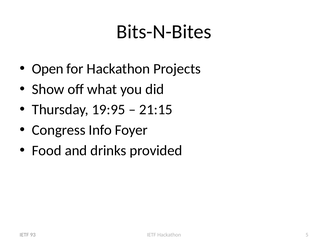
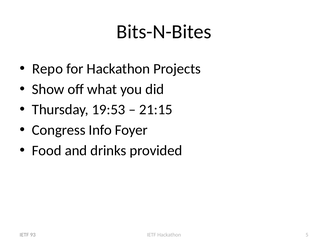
Open: Open -> Repo
19:95: 19:95 -> 19:53
